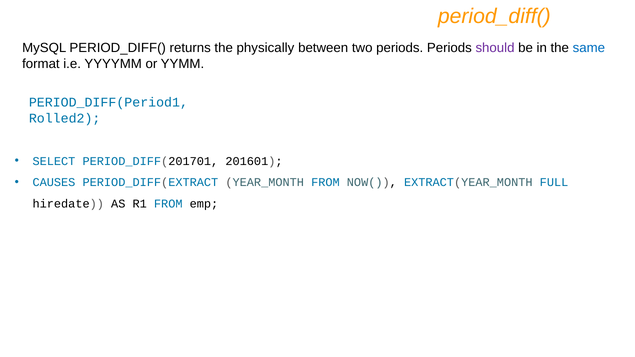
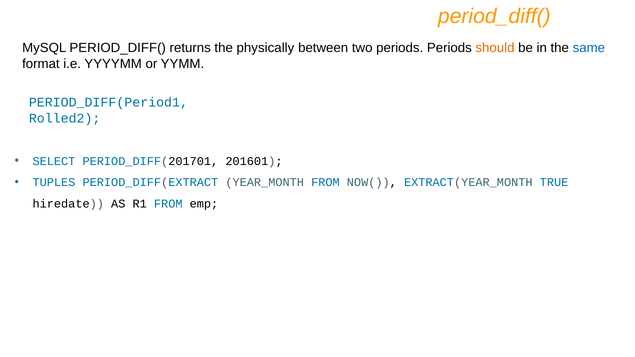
should colour: purple -> orange
CAUSES: CAUSES -> TUPLES
FULL: FULL -> TRUE
